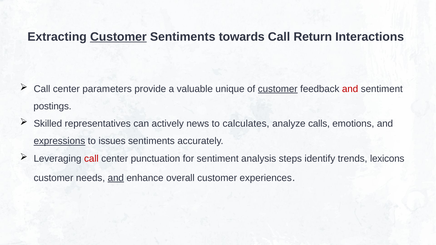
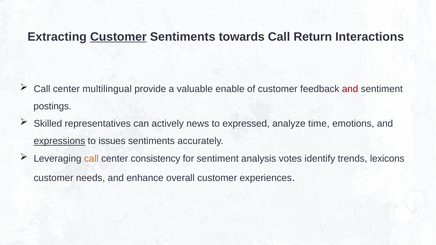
parameters: parameters -> multilingual
unique: unique -> enable
customer at (278, 89) underline: present -> none
calculates: calculates -> expressed
calls: calls -> time
call at (91, 159) colour: red -> orange
punctuation: punctuation -> consistency
steps: steps -> votes
and at (116, 178) underline: present -> none
